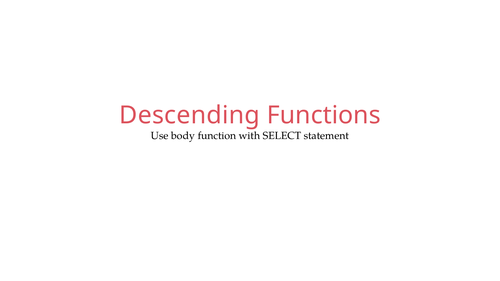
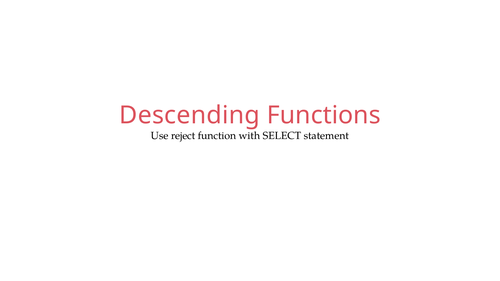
body: body -> reject
